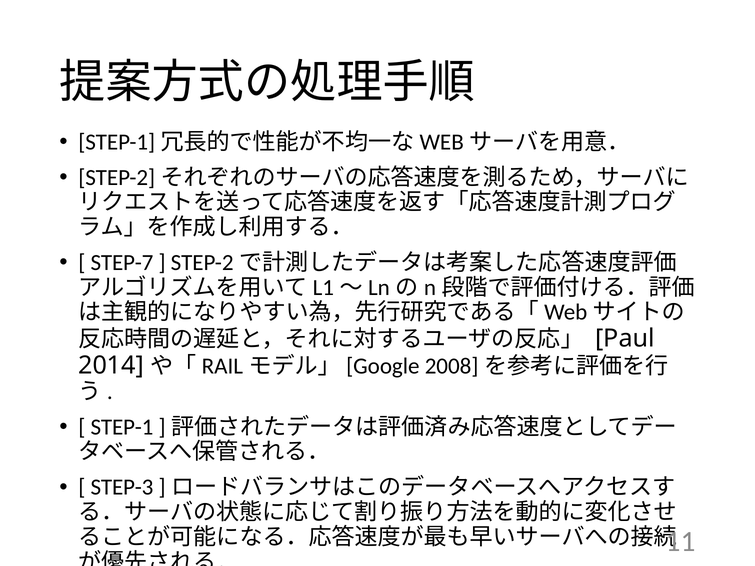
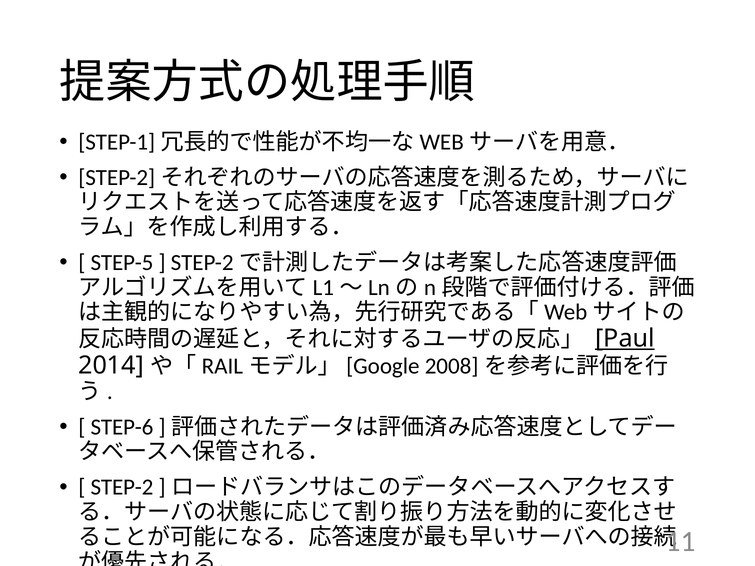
STEP-7: STEP-7 -> STEP-5
Paul underline: none -> present
STEP-1: STEP-1 -> STEP-6
STEP-3: STEP-3 -> STEP-2
